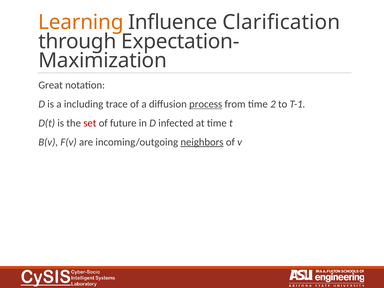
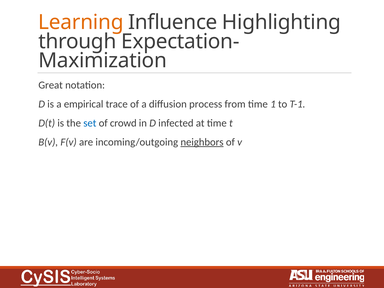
Clarification: Clarification -> Highlighting
including: including -> empirical
process underline: present -> none
2: 2 -> 1
set colour: red -> blue
future: future -> crowd
